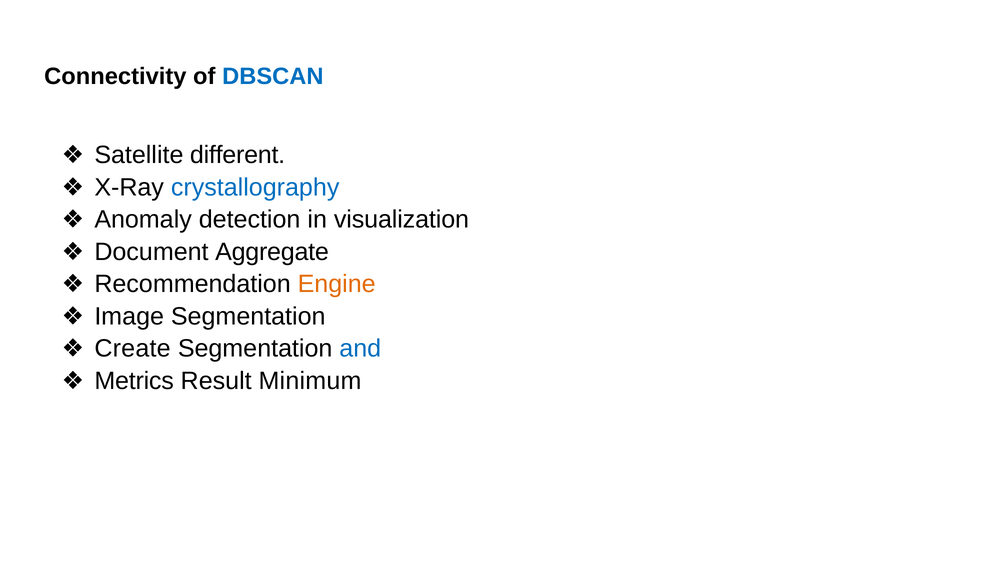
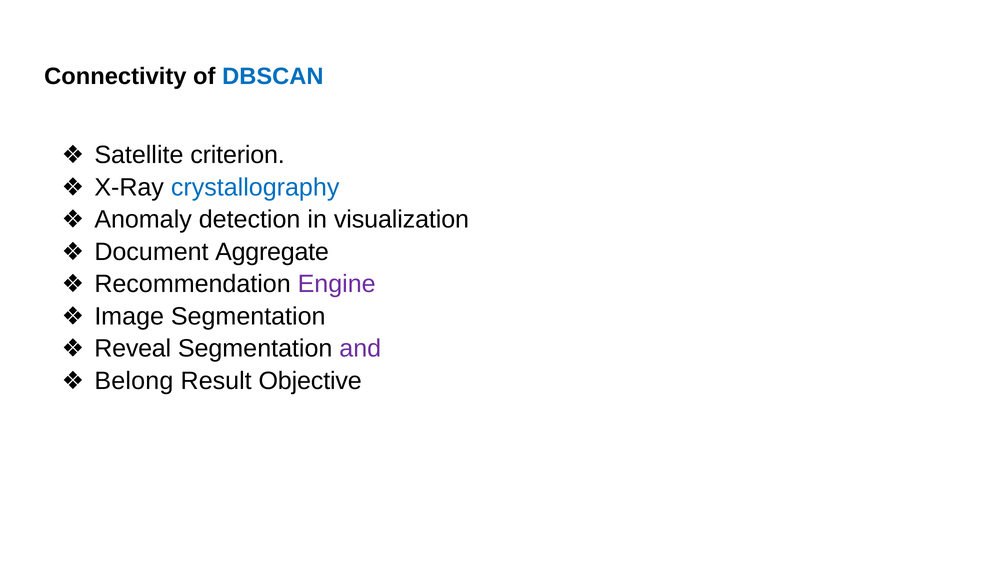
different: different -> criterion
Engine colour: orange -> purple
Create: Create -> Reveal
and colour: blue -> purple
Metrics: Metrics -> Belong
Minimum: Minimum -> Objective
